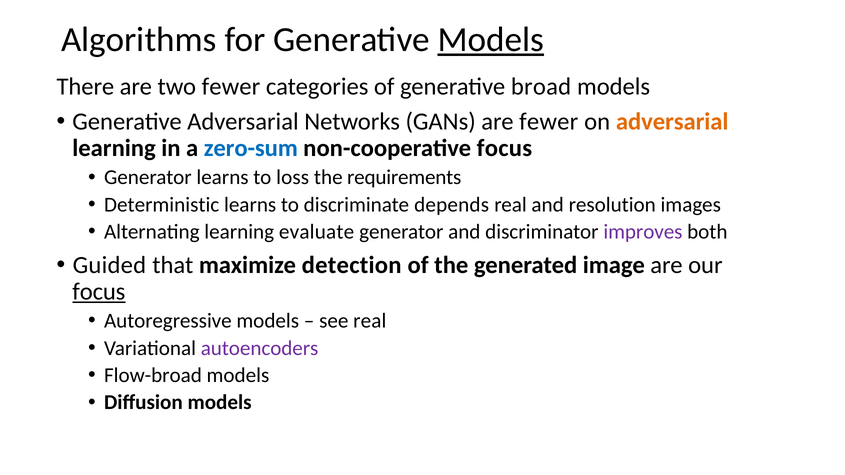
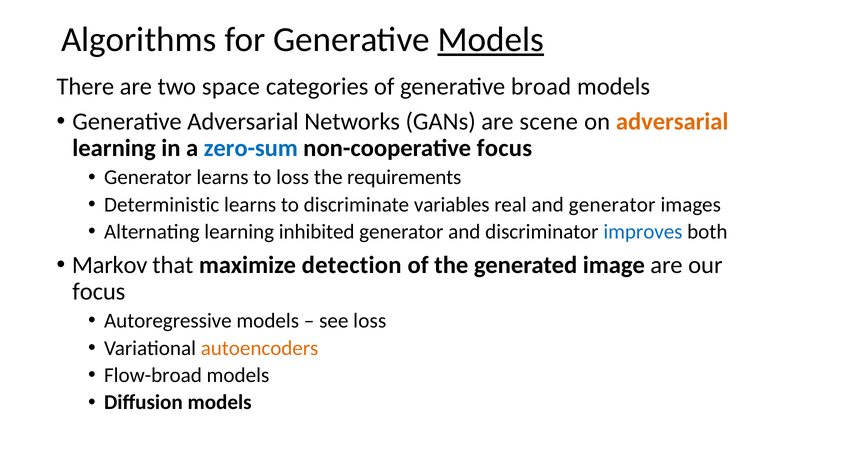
two fewer: fewer -> space
are fewer: fewer -> scene
depends: depends -> variables
and resolution: resolution -> generator
evaluate: evaluate -> inhibited
improves colour: purple -> blue
Guided: Guided -> Markov
focus at (99, 292) underline: present -> none
see real: real -> loss
autoencoders colour: purple -> orange
